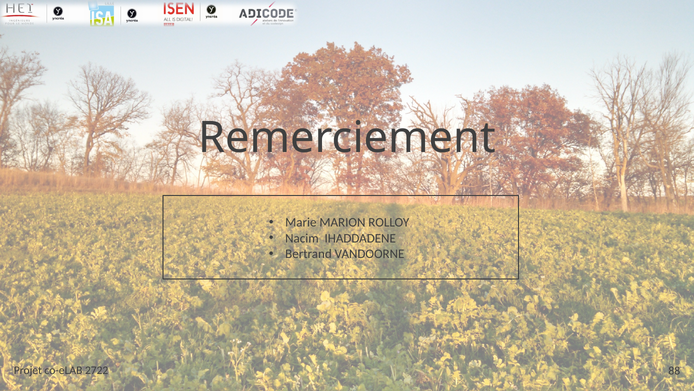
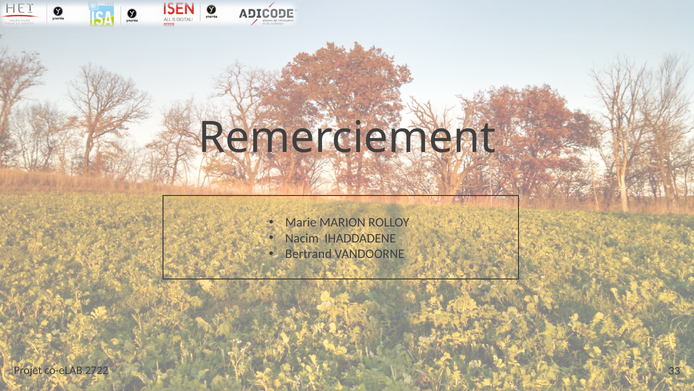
88: 88 -> 33
